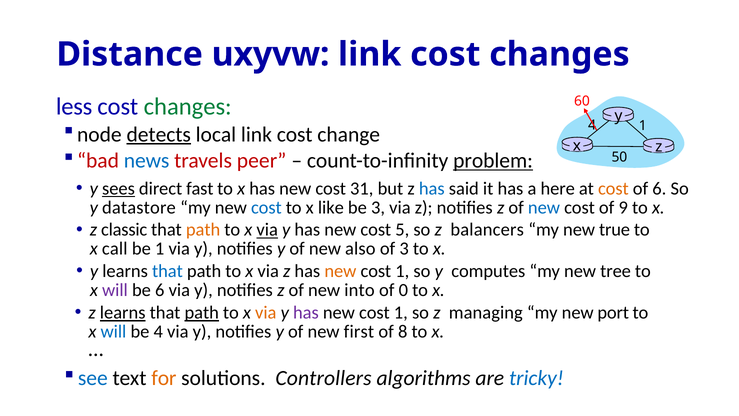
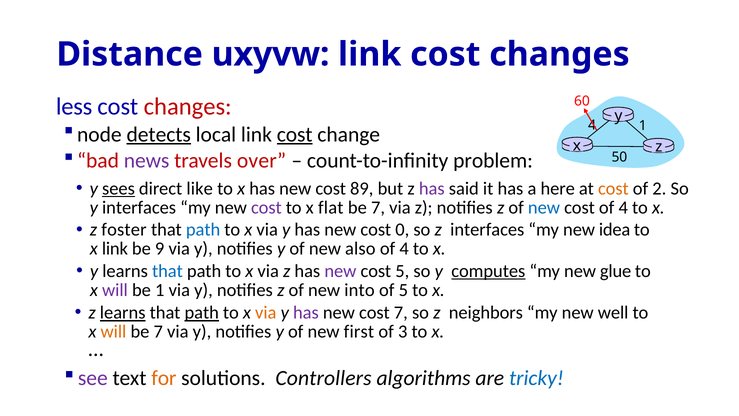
changes at (188, 106) colour: green -> red
cost at (295, 134) underline: none -> present
news colour: blue -> purple
peer: peer -> over
problem underline: present -> none
fast: fast -> like
31: 31 -> 89
has at (432, 189) colour: blue -> purple
of 6: 6 -> 2
y datastore: datastore -> interfaces
cost at (266, 207) colour: blue -> purple
like: like -> flat
3 at (378, 207): 3 -> 7
cost of 9: 9 -> 4
classic: classic -> foster
path at (203, 230) colour: orange -> blue
via at (267, 230) underline: present -> none
5: 5 -> 0
z balancers: balancers -> interfaces
true: true -> idea
x call: call -> link
be 1: 1 -> 9
3 at (404, 249): 3 -> 4
new at (340, 271) colour: orange -> purple
1 at (402, 271): 1 -> 5
computes underline: none -> present
tree: tree -> glue
be 6: 6 -> 1
of 0: 0 -> 5
1 at (401, 313): 1 -> 7
managing: managing -> neighbors
port: port -> well
will at (113, 331) colour: blue -> orange
4 at (158, 331): 4 -> 7
8: 8 -> 3
see colour: blue -> purple
